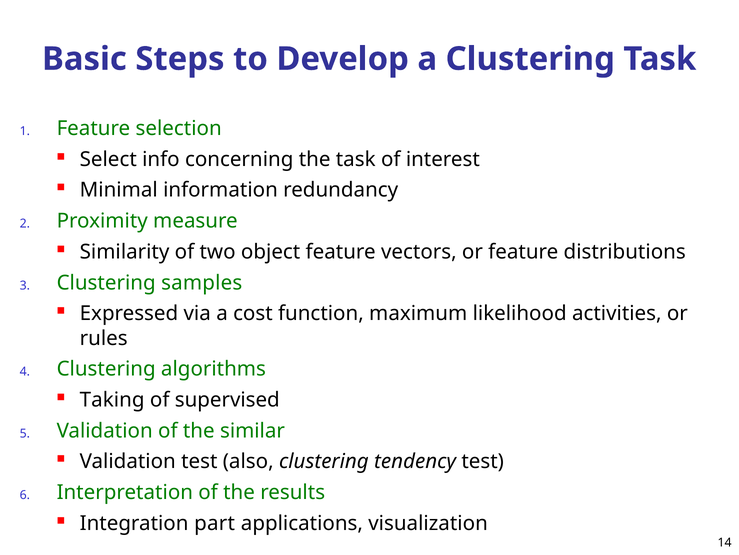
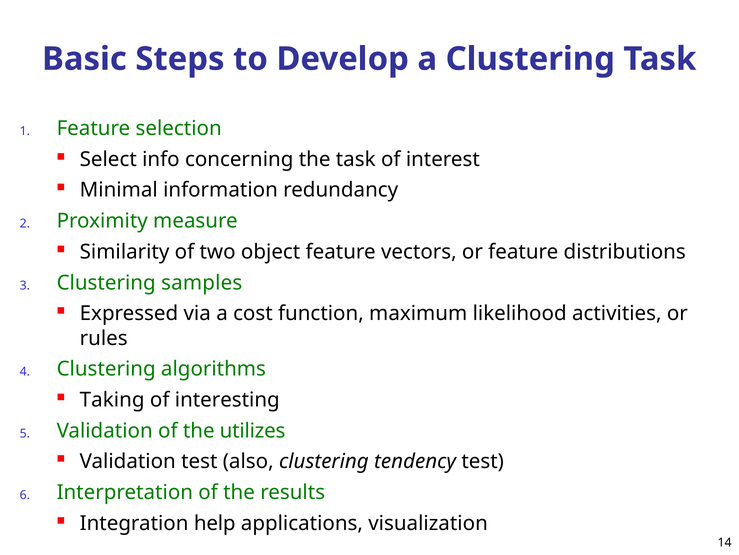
supervised: supervised -> interesting
similar: similar -> utilizes
part: part -> help
